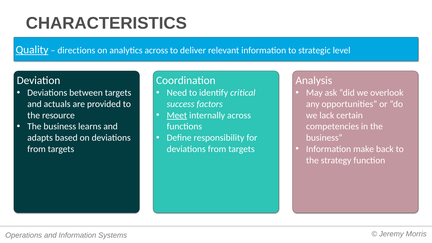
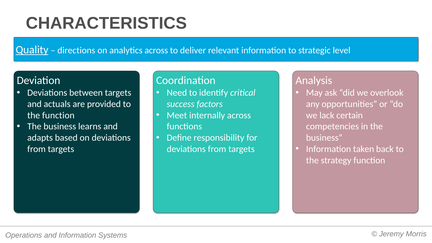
Meet underline: present -> none
the resource: resource -> function
make: make -> taken
